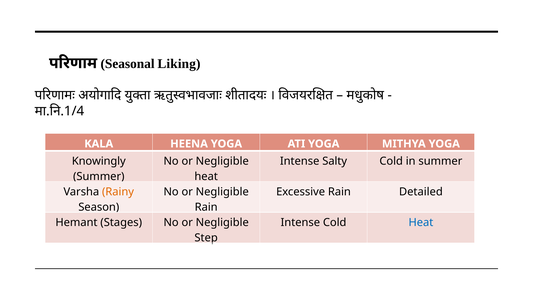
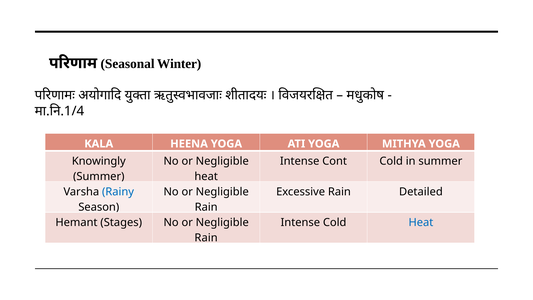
Liking: Liking -> Winter
Salty: Salty -> Cont
Rainy colour: orange -> blue
Step at (206, 238): Step -> Rain
